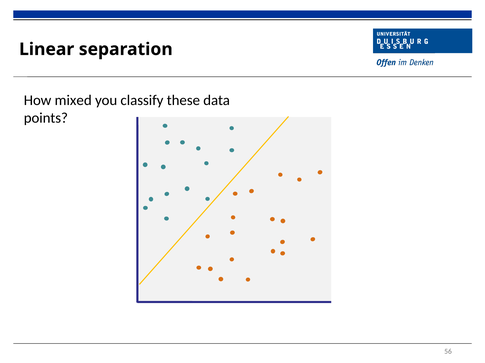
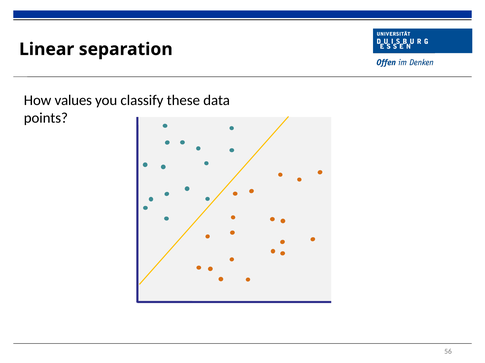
mixed: mixed -> values
